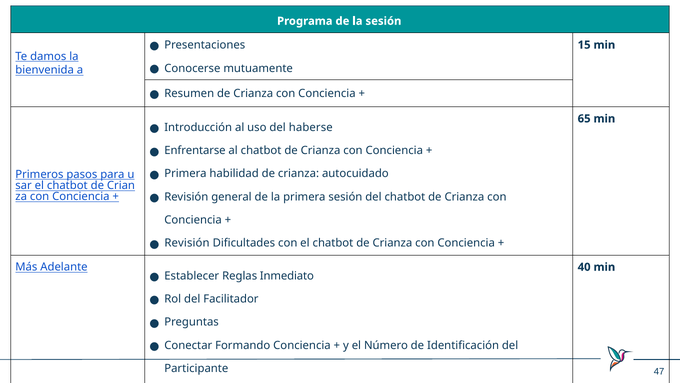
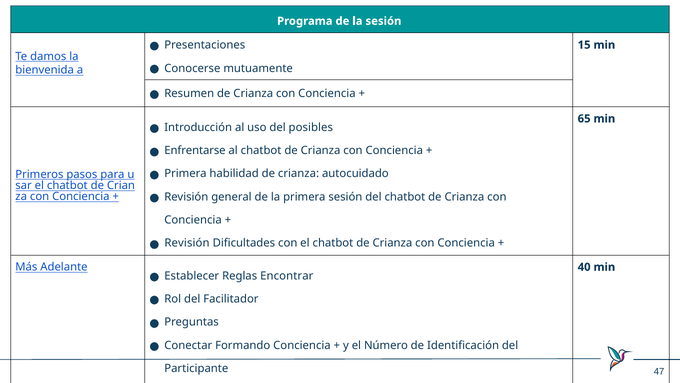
haberse: haberse -> posibles
Inmediato: Inmediato -> Encontrar
